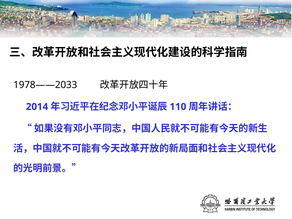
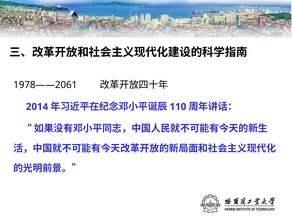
1978——2033: 1978——2033 -> 1978——2061
